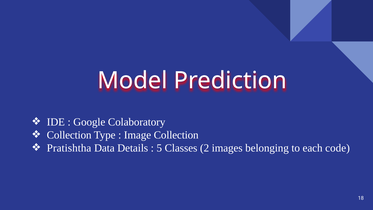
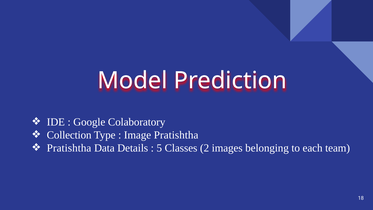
Image Collection: Collection -> Pratishtha
code: code -> team
